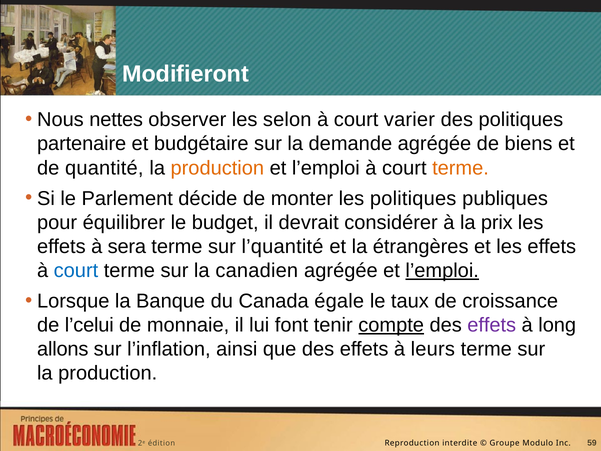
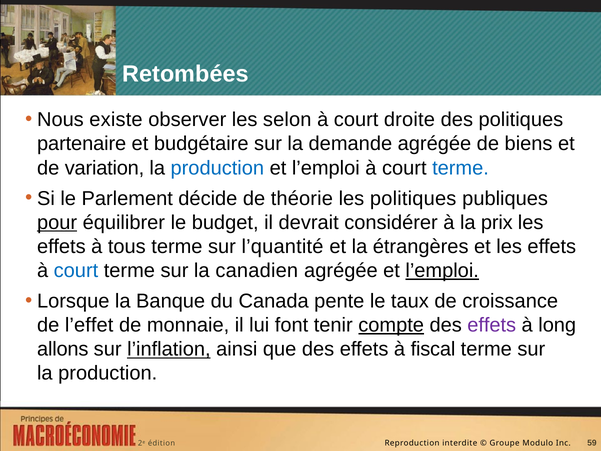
Modifieront: Modifieront -> Retombées
nettes: nettes -> existe
varier: varier -> droite
quantité: quantité -> variation
production at (217, 168) colour: orange -> blue
terme at (461, 168) colour: orange -> blue
monter: monter -> théorie
pour underline: none -> present
sera: sera -> tous
égale: égale -> pente
l’celui: l’celui -> l’effet
l’inflation underline: none -> present
leurs: leurs -> fiscal
